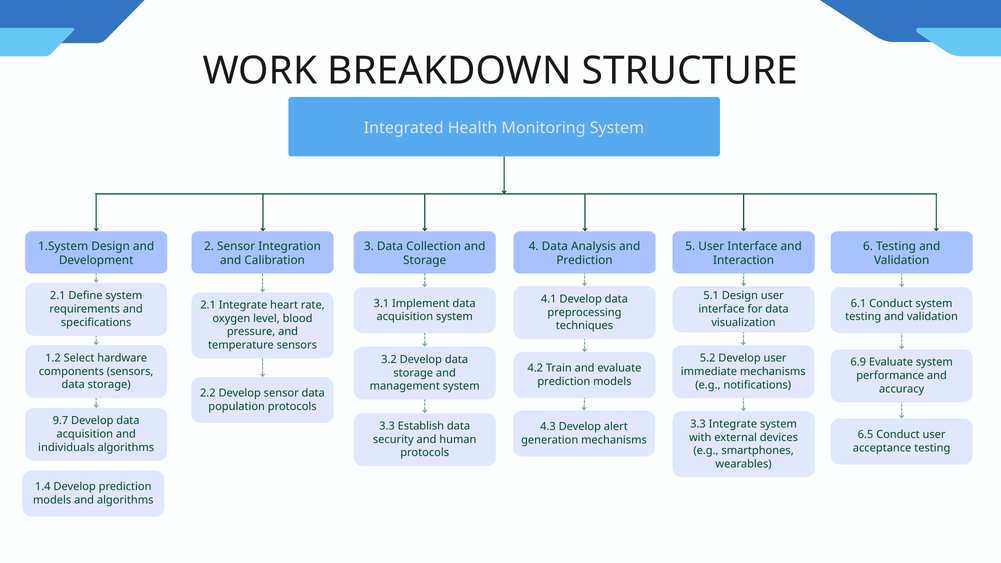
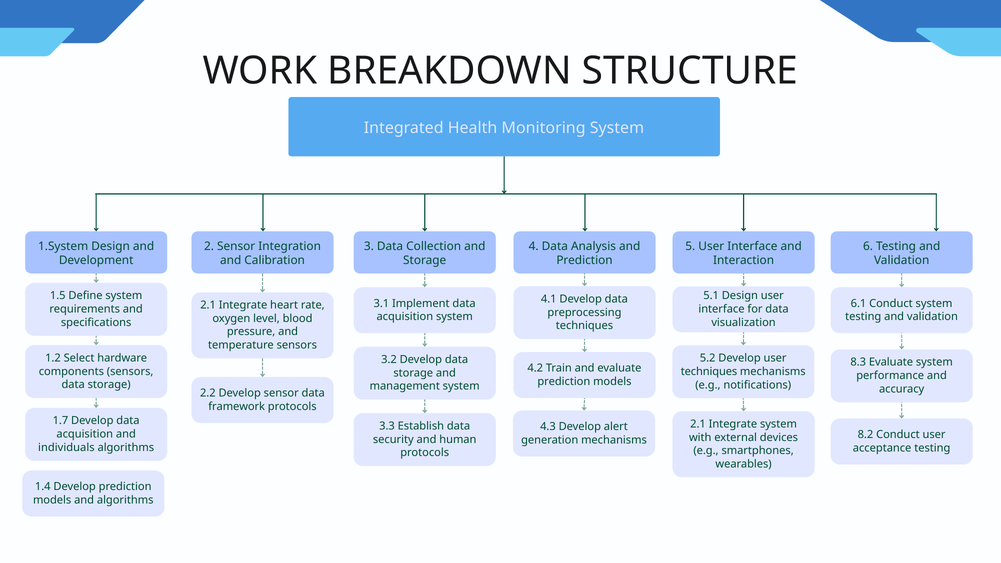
2.1 at (58, 296): 2.1 -> 1.5
6.9: 6.9 -> 8.3
immediate at (709, 372): immediate -> techniques
population: population -> framework
9.7: 9.7 -> 1.7
3.3 at (698, 424): 3.3 -> 2.1
6.5: 6.5 -> 8.2
